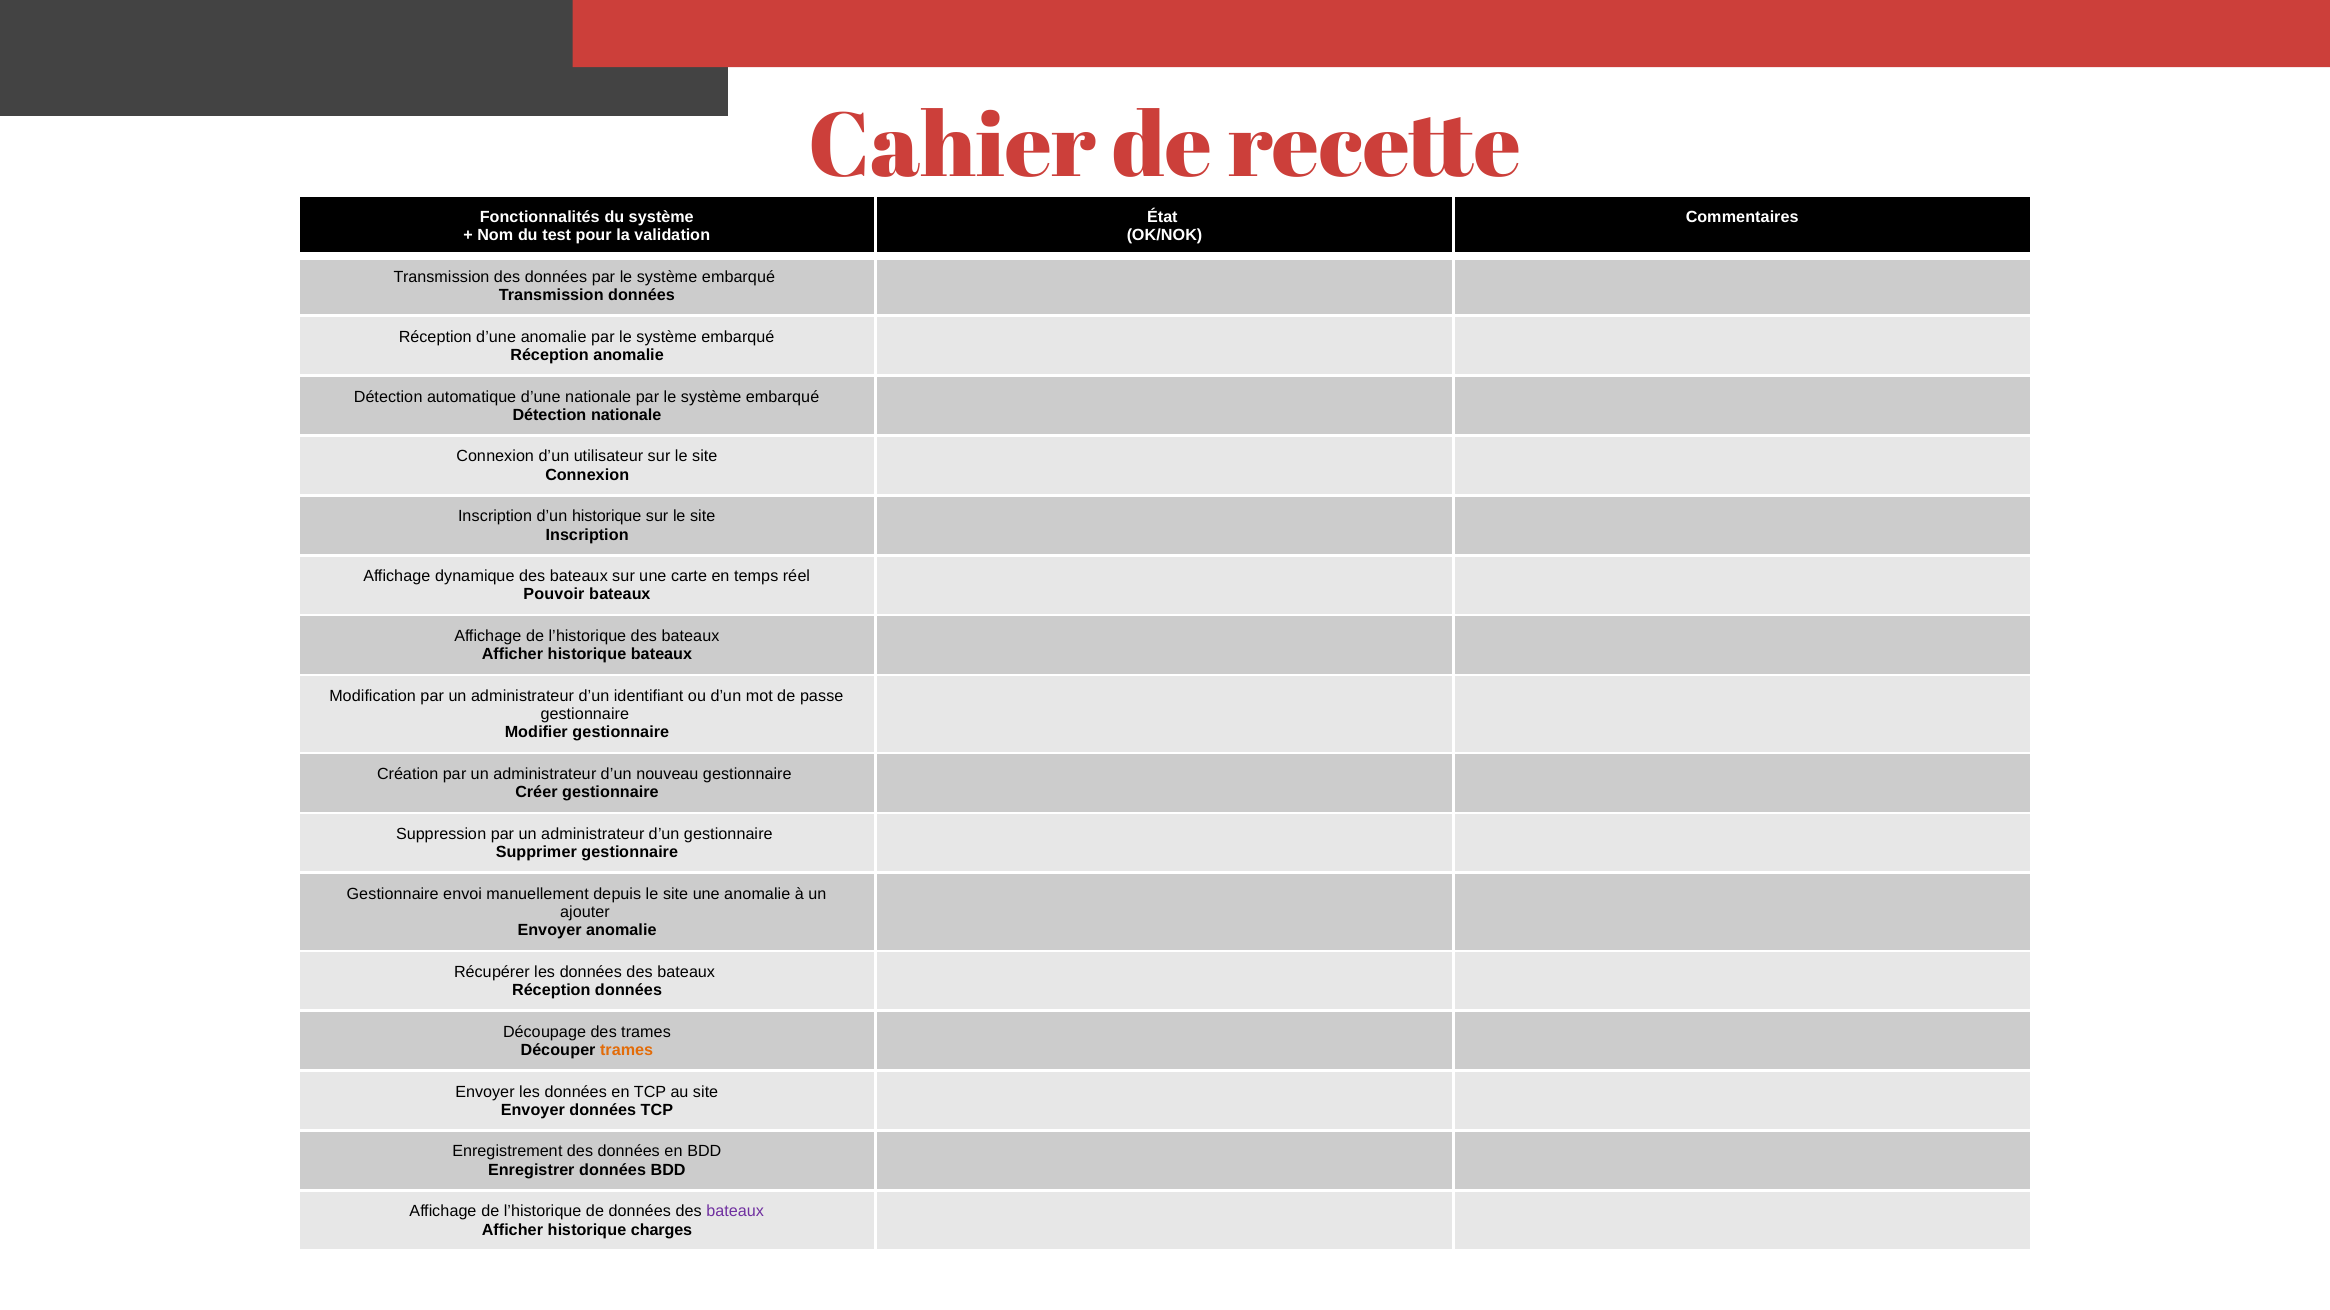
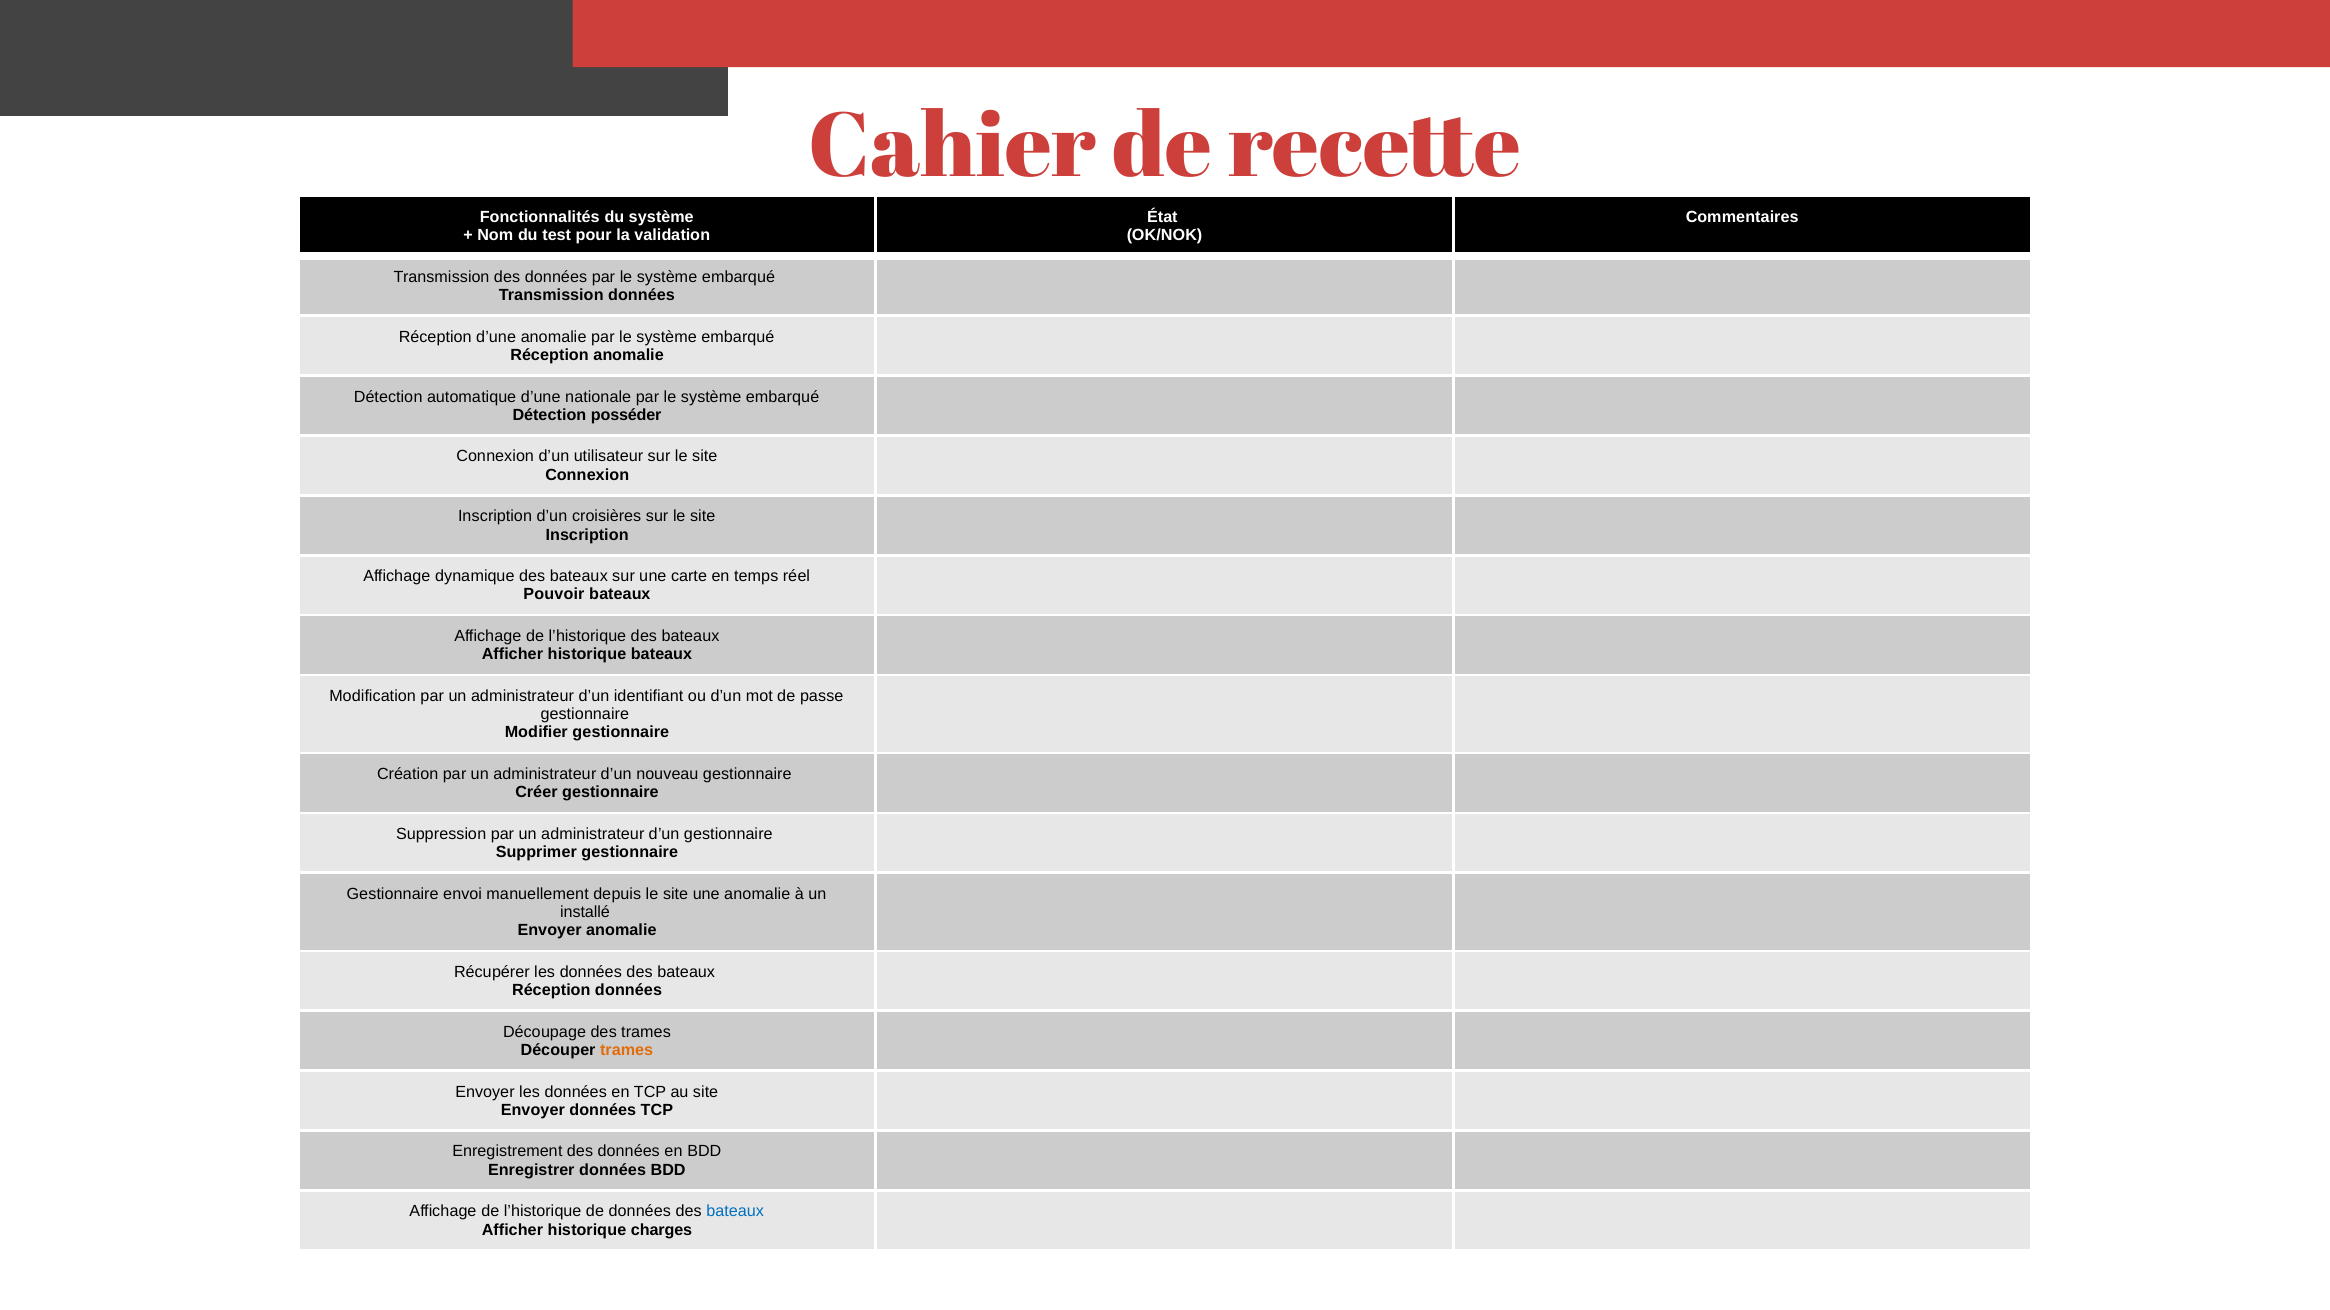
Détection nationale: nationale -> posséder
d’un historique: historique -> croisières
ajouter: ajouter -> installé
bateaux at (735, 1212) colour: purple -> blue
